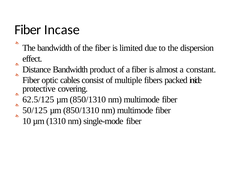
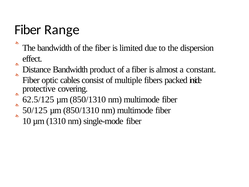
Incase: Incase -> Range
